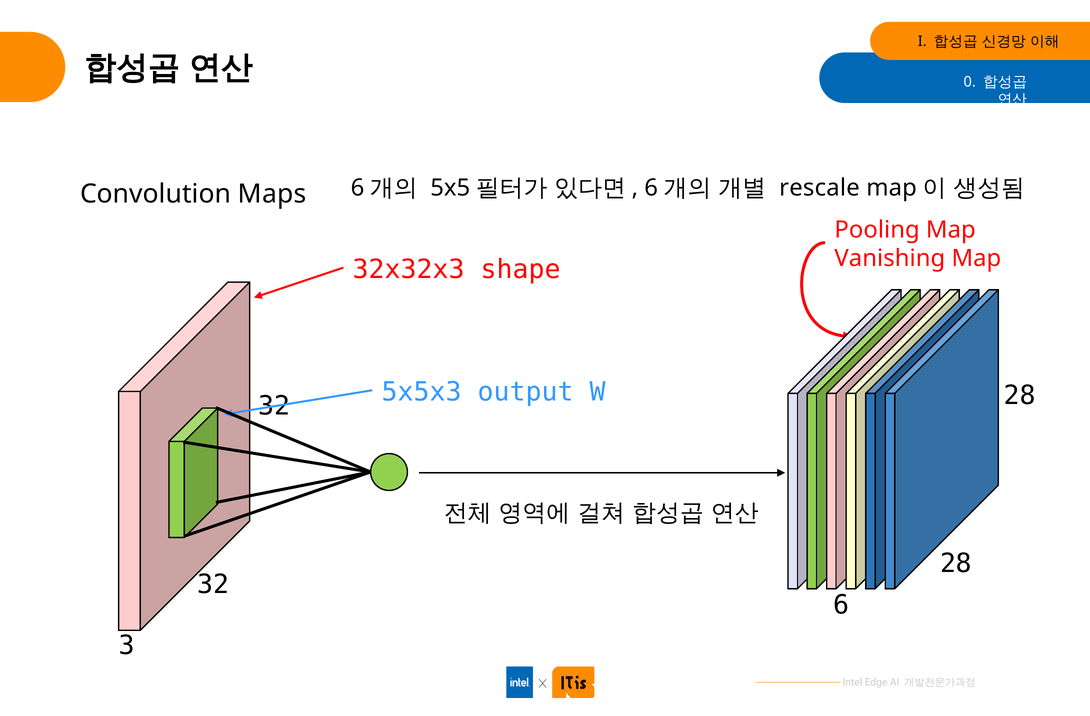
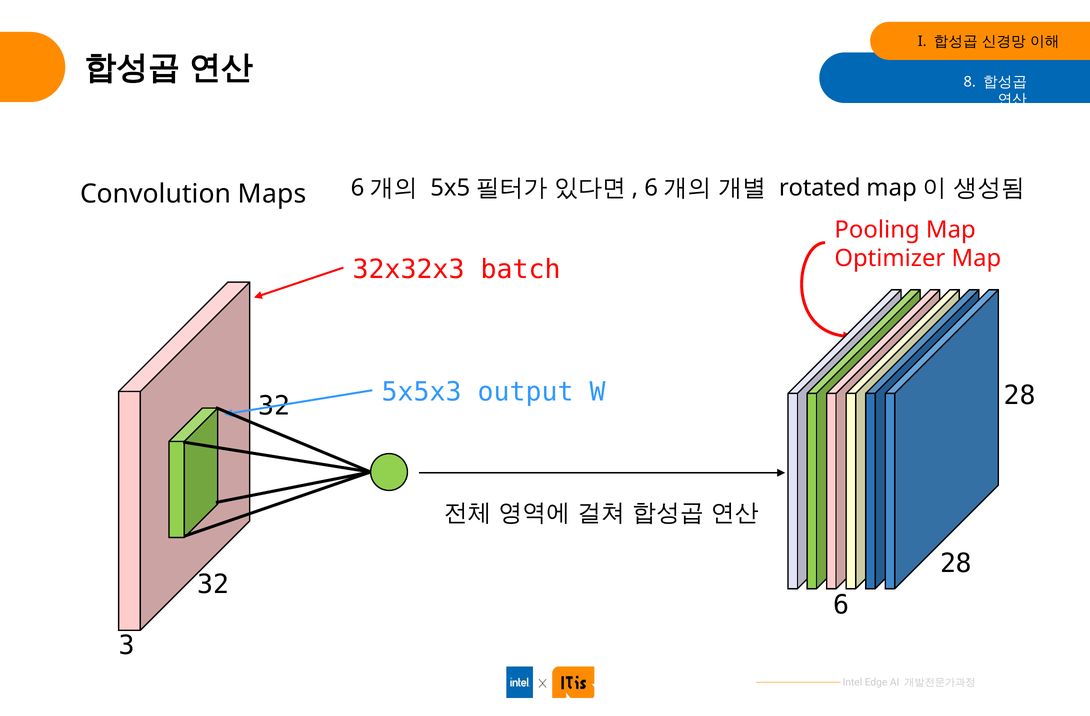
0: 0 -> 8
rescale: rescale -> rotated
Vanishing: Vanishing -> Optimizer
shape: shape -> batch
